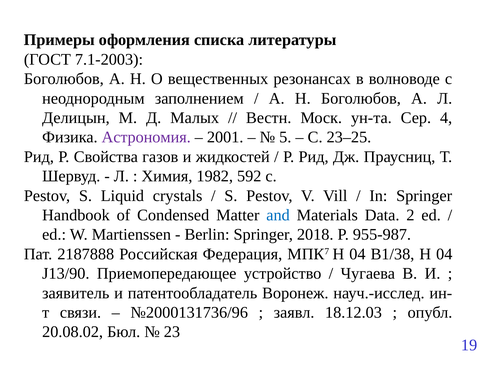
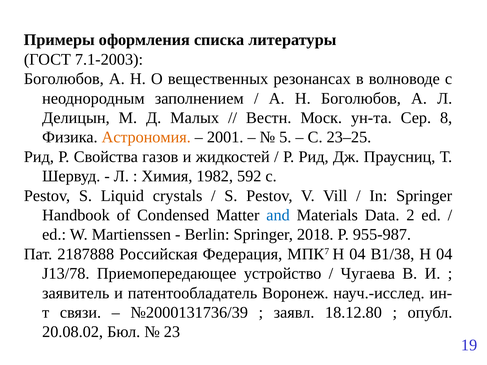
4: 4 -> 8
Астрономия colour: purple -> orange
J13/90: J13/90 -> J13/78
№2000131736/96: №2000131736/96 -> №2000131736/39
18.12.03: 18.12.03 -> 18.12.80
